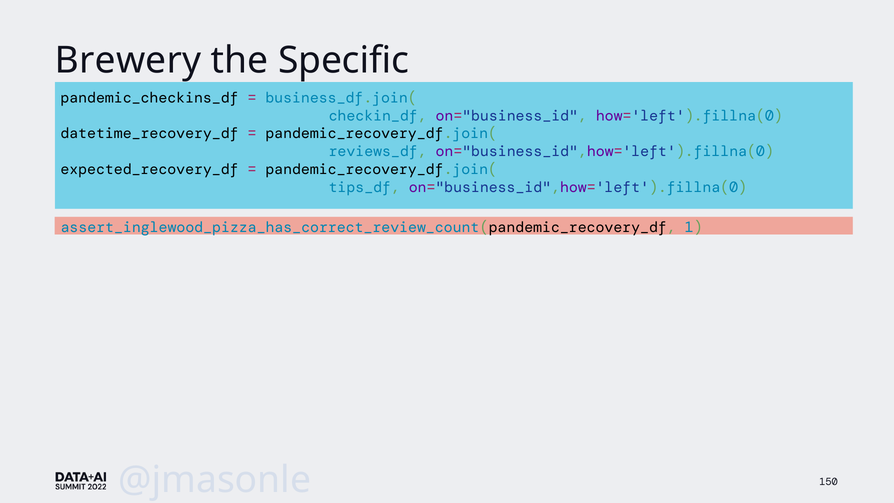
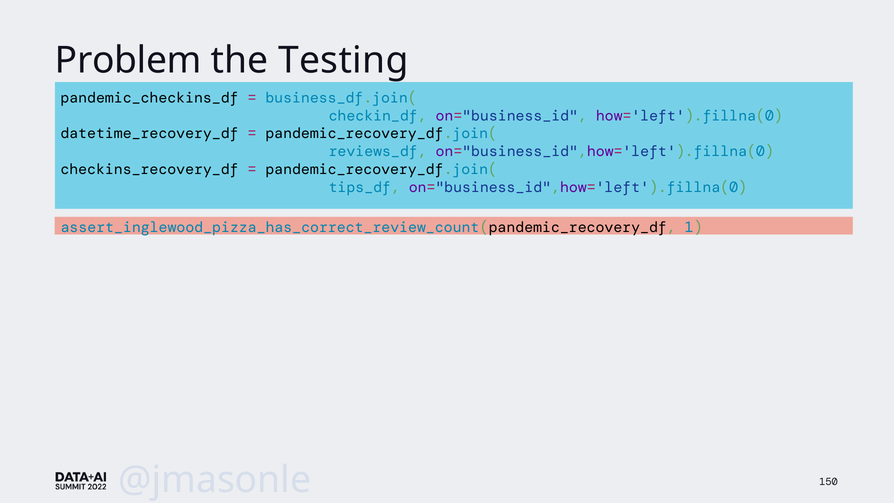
Brewery: Brewery -> Problem
Specific: Specific -> Testing
expected_recovery_df: expected_recovery_df -> checkins_recovery_df
